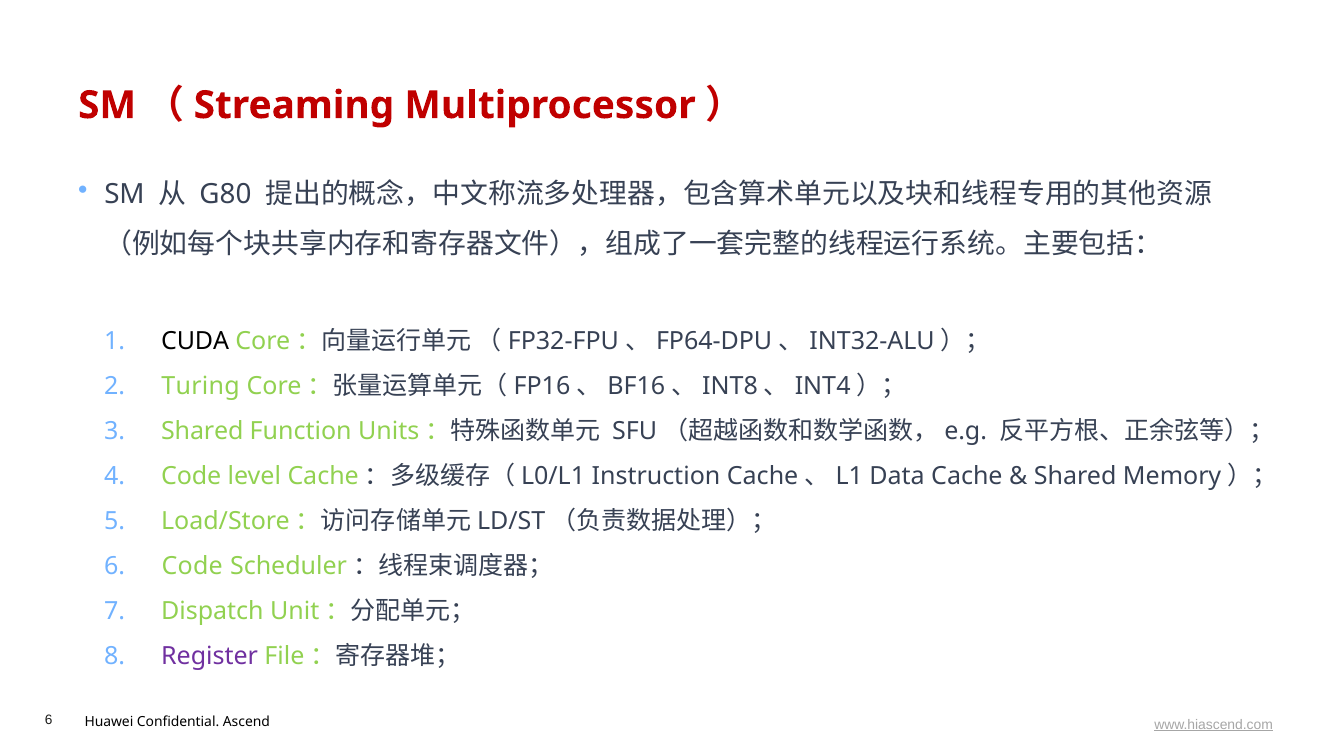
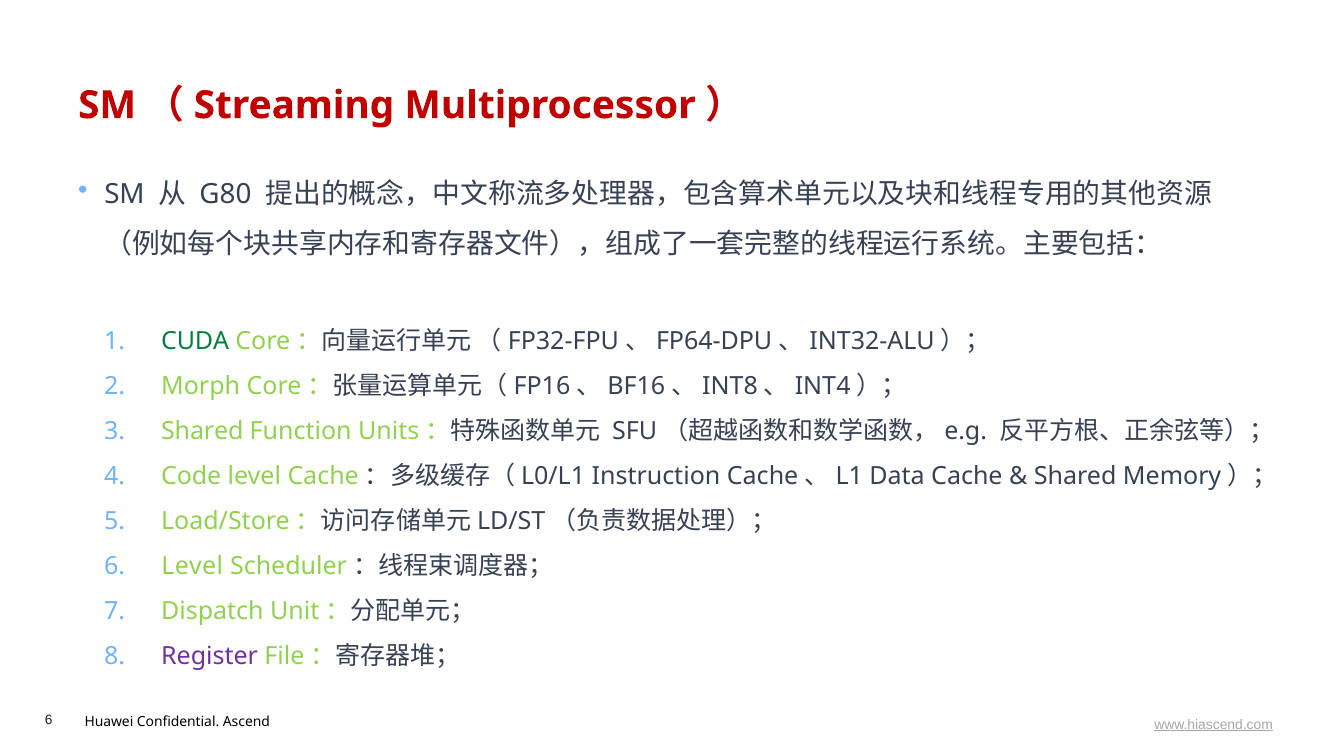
CUDA colour: black -> green
Turing: Turing -> Morph
Code at (192, 567): Code -> Level
